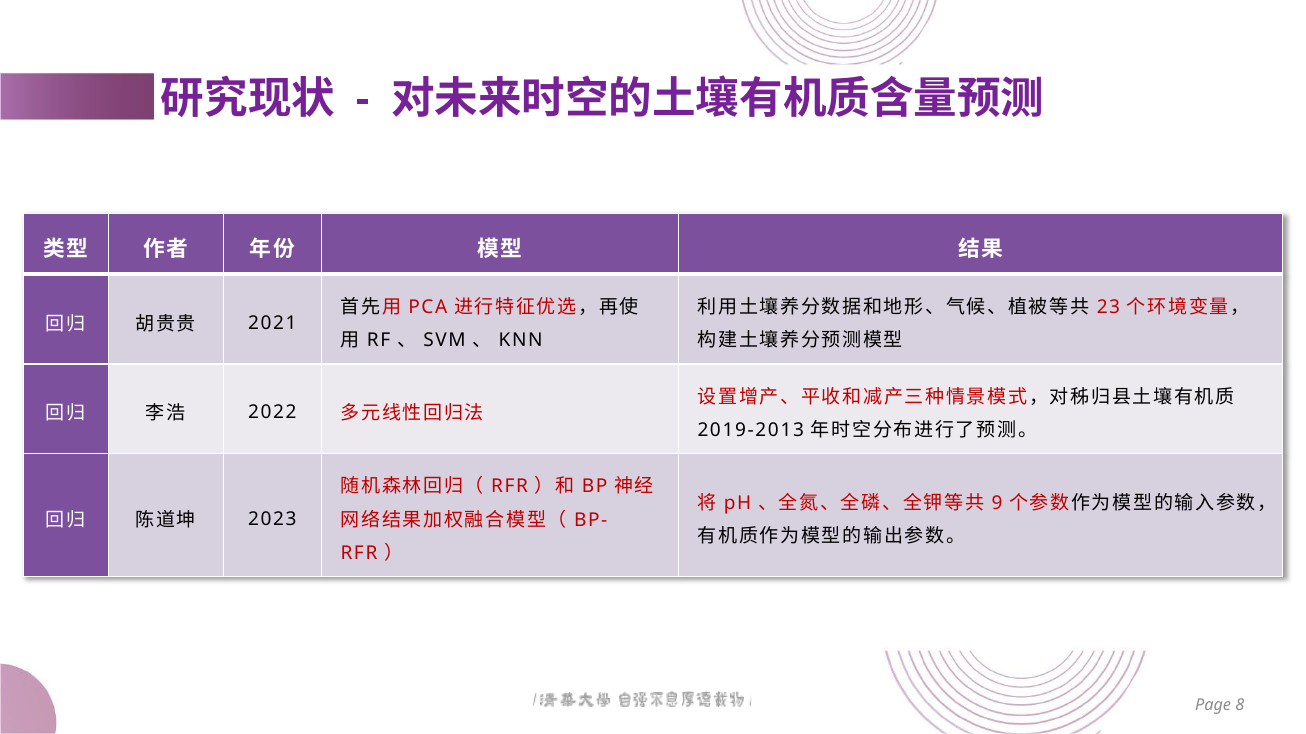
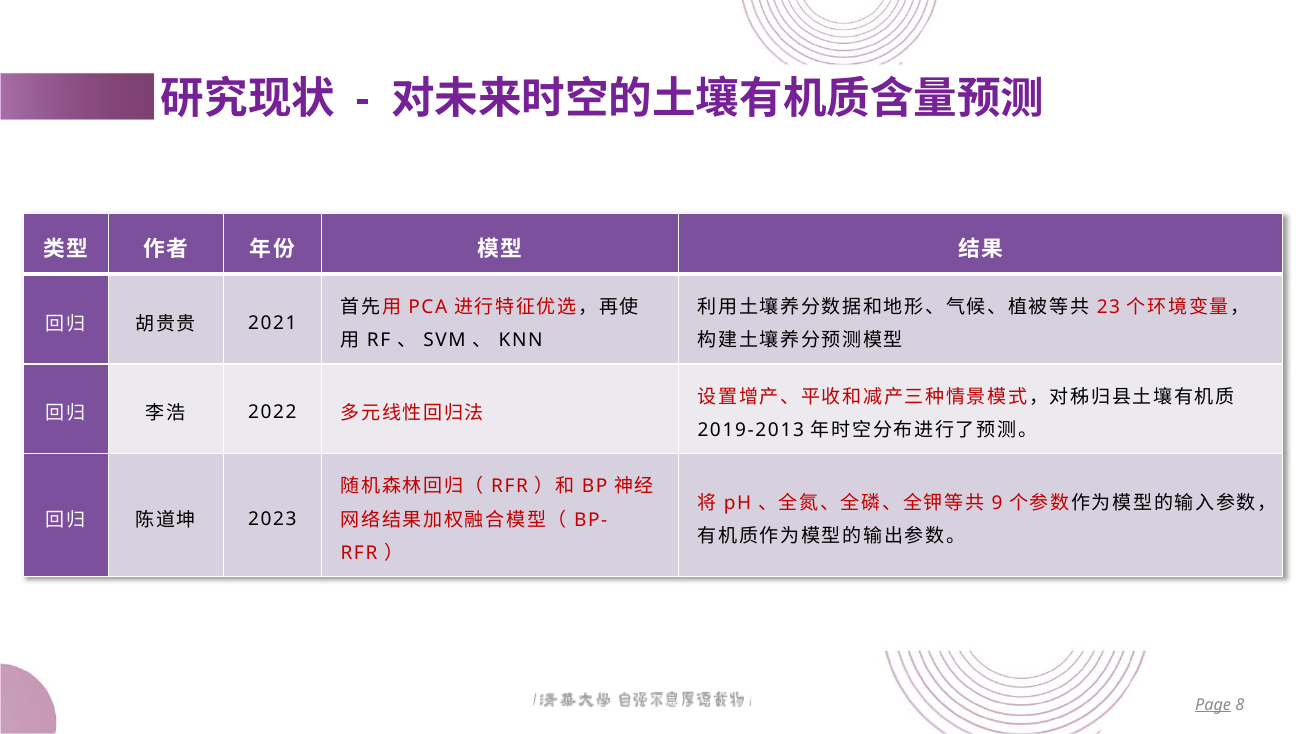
Page underline: none -> present
